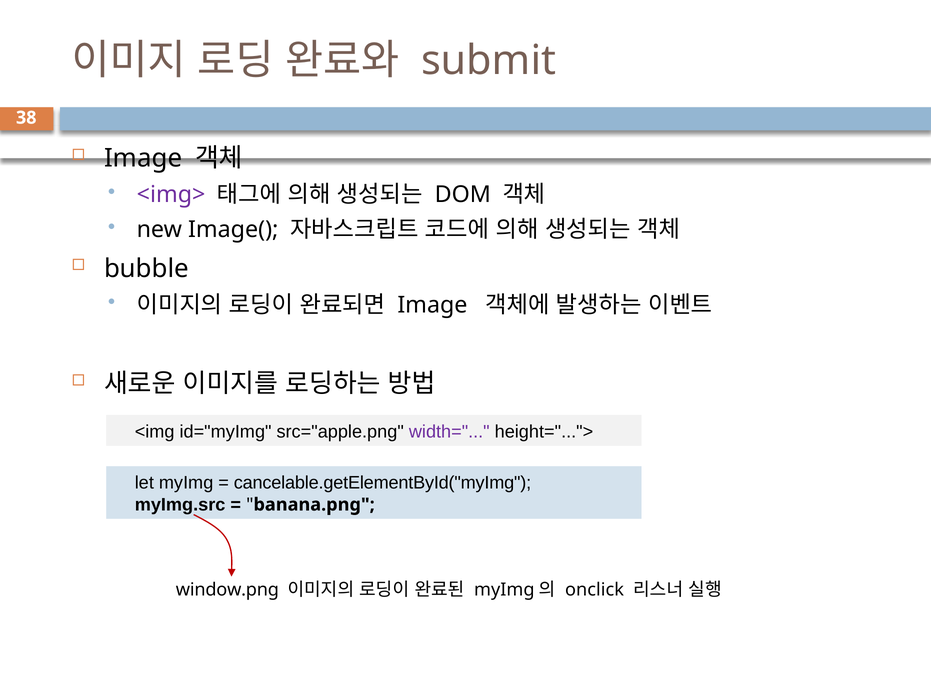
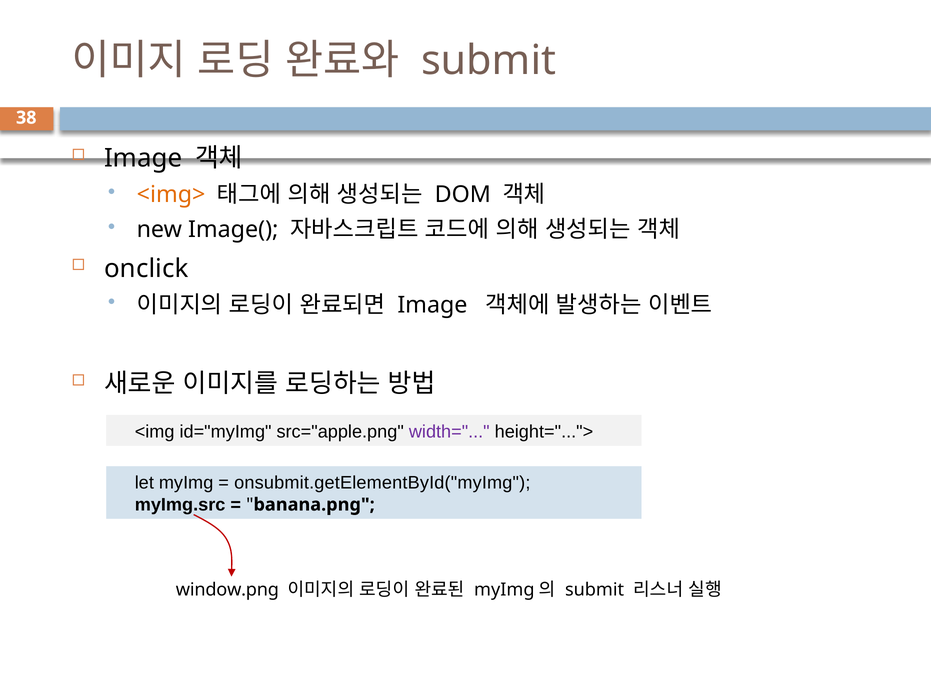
<img> colour: purple -> orange
bubble: bubble -> onclick
cancelable.getElementById("myImg: cancelable.getElementById("myImg -> onsubmit.getElementById("myImg
onclick at (595, 590): onclick -> submit
